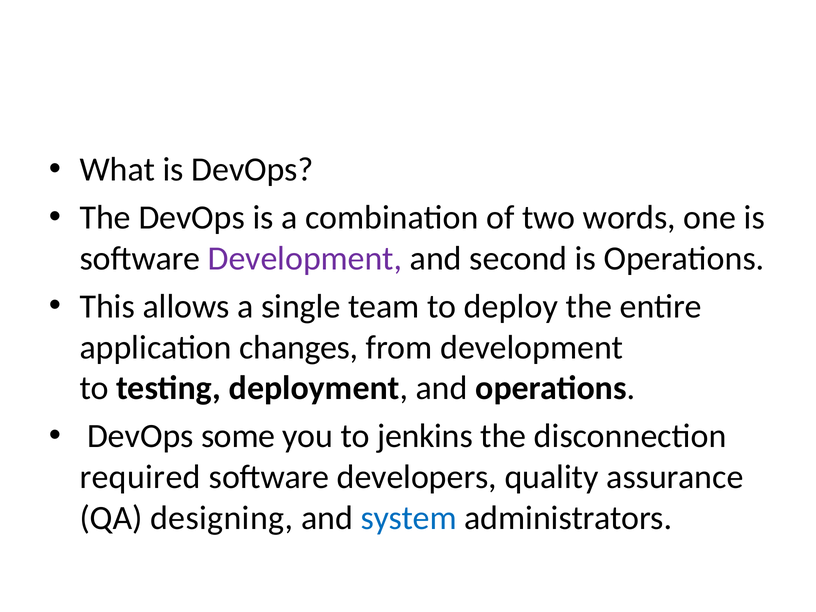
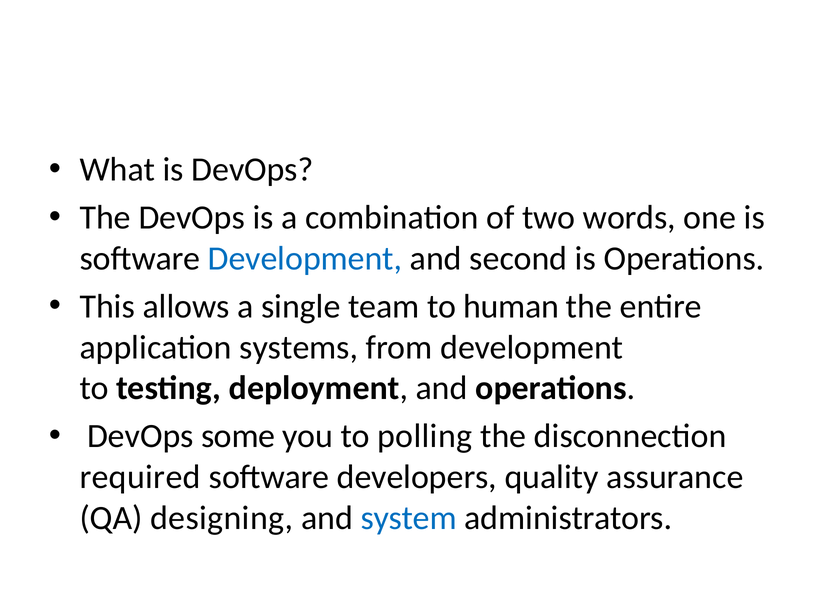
Development at (305, 259) colour: purple -> blue
deploy: deploy -> human
changes: changes -> systems
jenkins: jenkins -> polling
